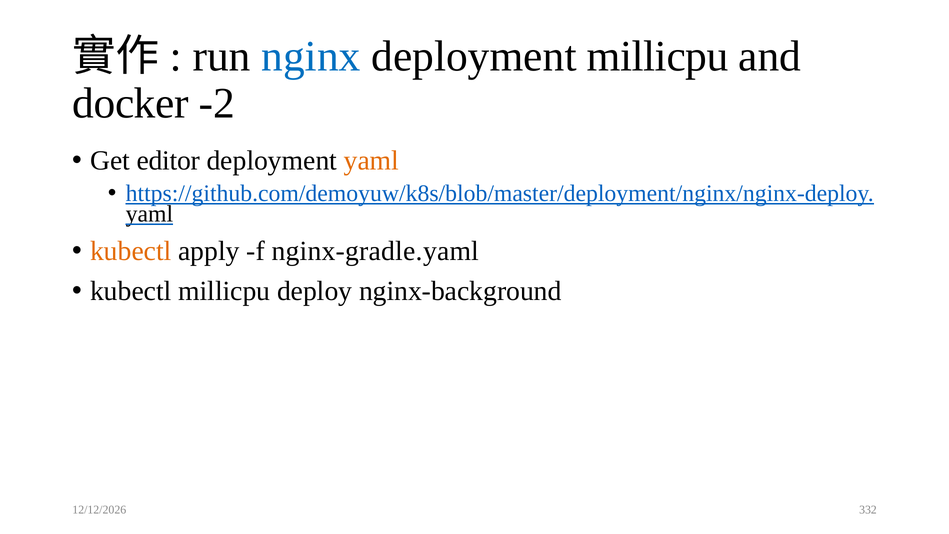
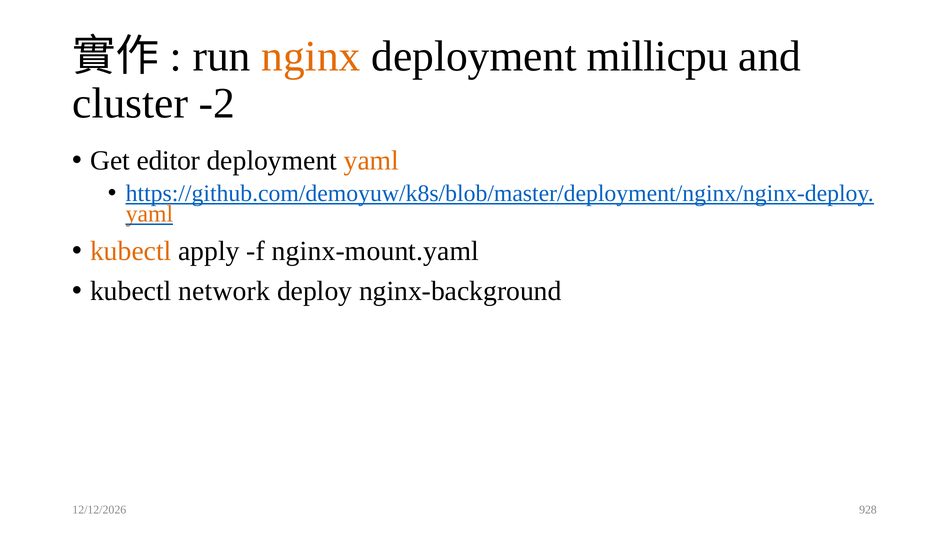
nginx colour: blue -> orange
docker: docker -> cluster
yaml at (149, 214) colour: black -> orange
nginx-gradle.yaml: nginx-gradle.yaml -> nginx-mount.yaml
kubectl millicpu: millicpu -> network
332: 332 -> 928
